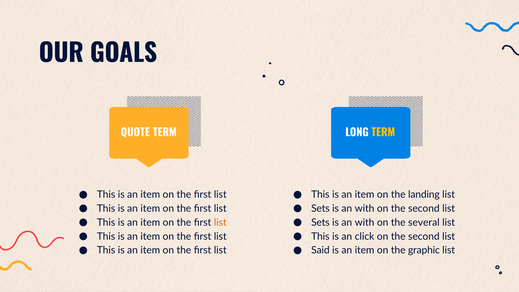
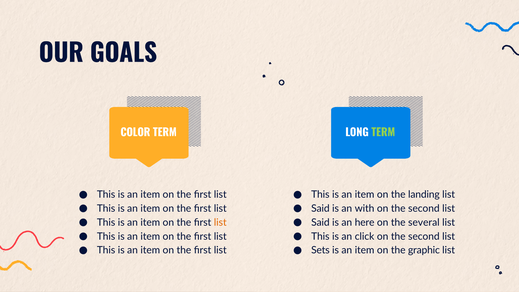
QUOTE: QUOTE -> COLOR
TERM at (383, 133) colour: yellow -> light green
Sets at (320, 208): Sets -> Said
Sets at (320, 222): Sets -> Said
with at (365, 222): with -> here
Said: Said -> Sets
